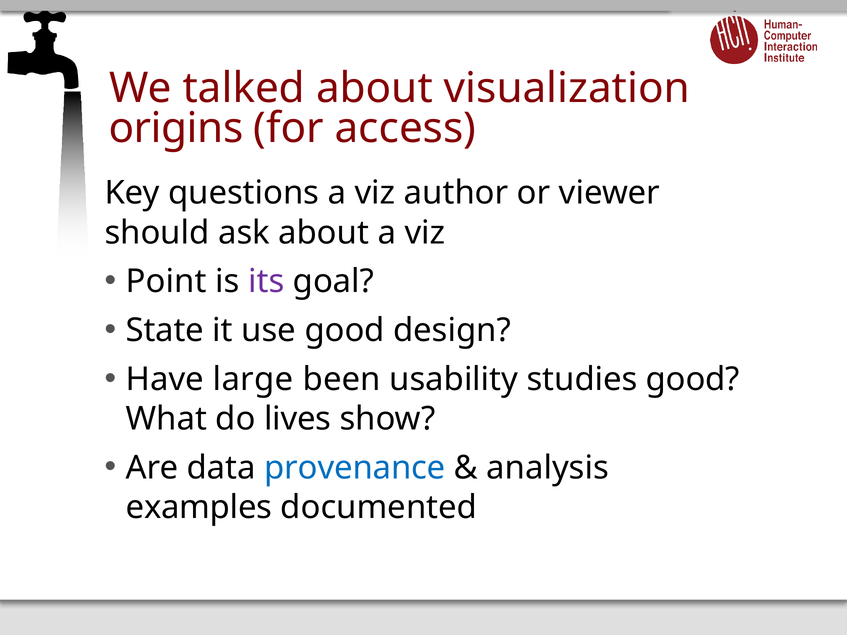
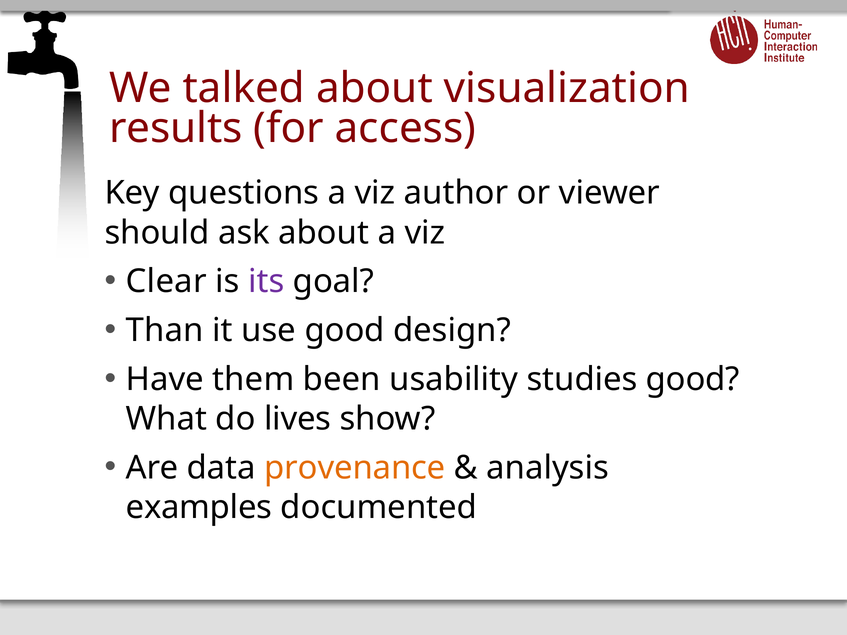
origins: origins -> results
Point: Point -> Clear
State: State -> Than
large: large -> them
provenance colour: blue -> orange
